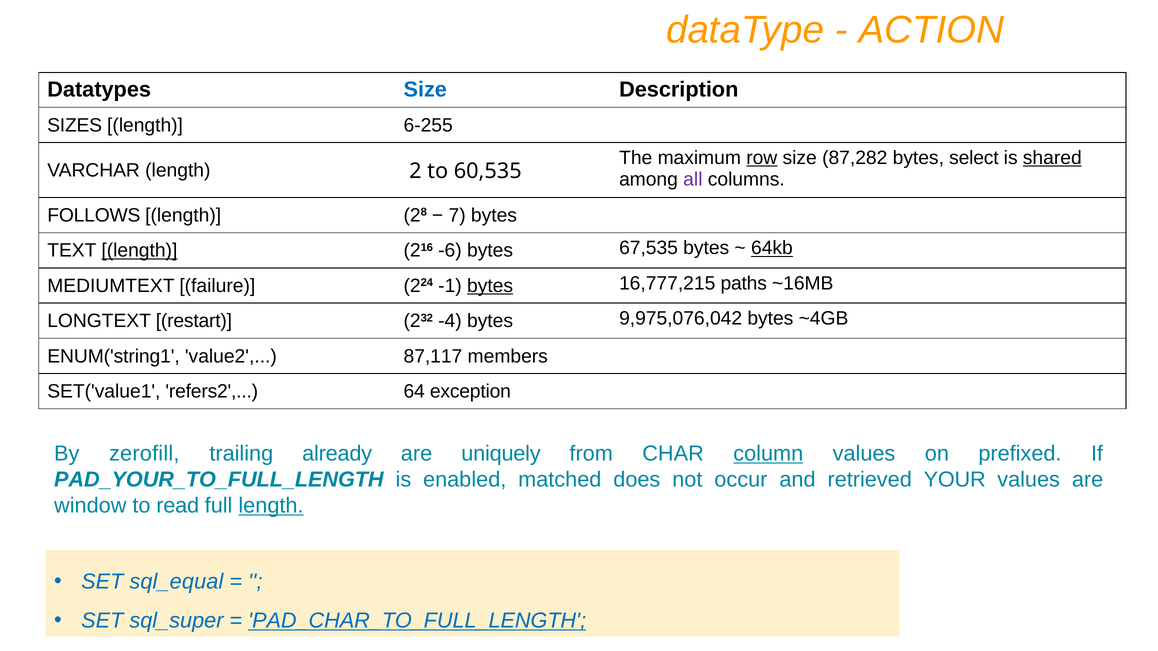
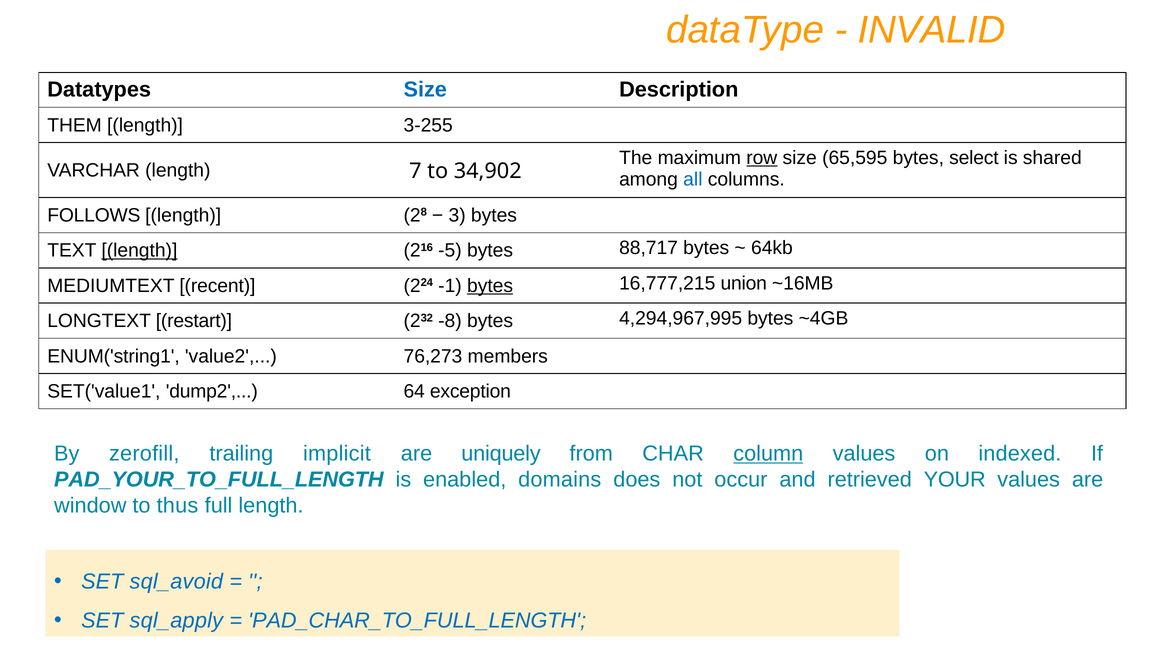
ACTION: ACTION -> INVALID
SIZES: SIZES -> THEM
6-255: 6-255 -> 3-255
87,282: 87,282 -> 65,595
shared underline: present -> none
2: 2 -> 7
60,535: 60,535 -> 34,902
all colour: purple -> blue
7: 7 -> 3
-6: -6 -> -5
67,535: 67,535 -> 88,717
64kb underline: present -> none
failure: failure -> recent
paths: paths -> union
-4: -4 -> -8
9,975,076,042: 9,975,076,042 -> 4,294,967,995
87,117: 87,117 -> 76,273
refers2: refers2 -> dump2
already: already -> implicit
prefixed: prefixed -> indexed
matched: matched -> domains
read: read -> thus
length at (271, 506) underline: present -> none
sql_equal: sql_equal -> sql_avoid
sql_super: sql_super -> sql_apply
PAD_CHAR_TO_FULL_LENGTH underline: present -> none
